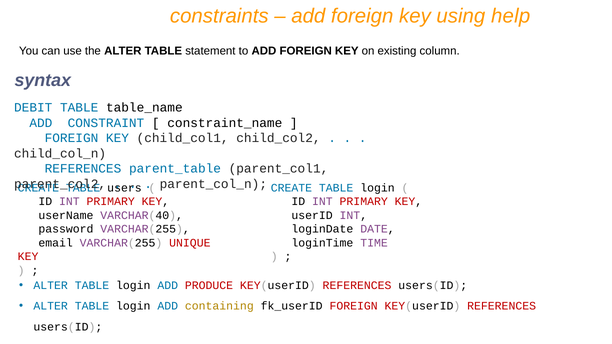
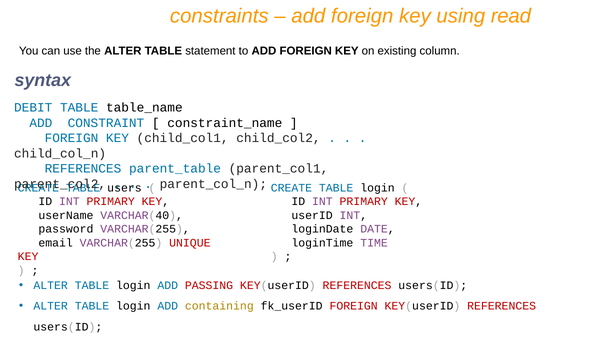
help: help -> read
PRODUCE: PRODUCE -> PASSING
